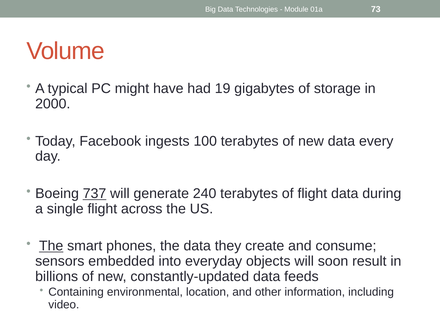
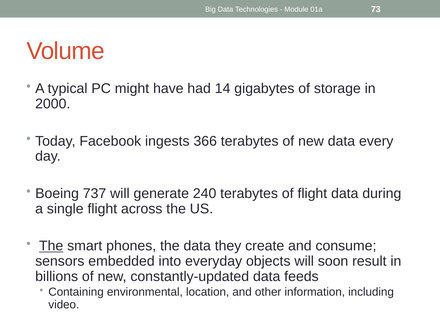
19: 19 -> 14
100: 100 -> 366
737 underline: present -> none
